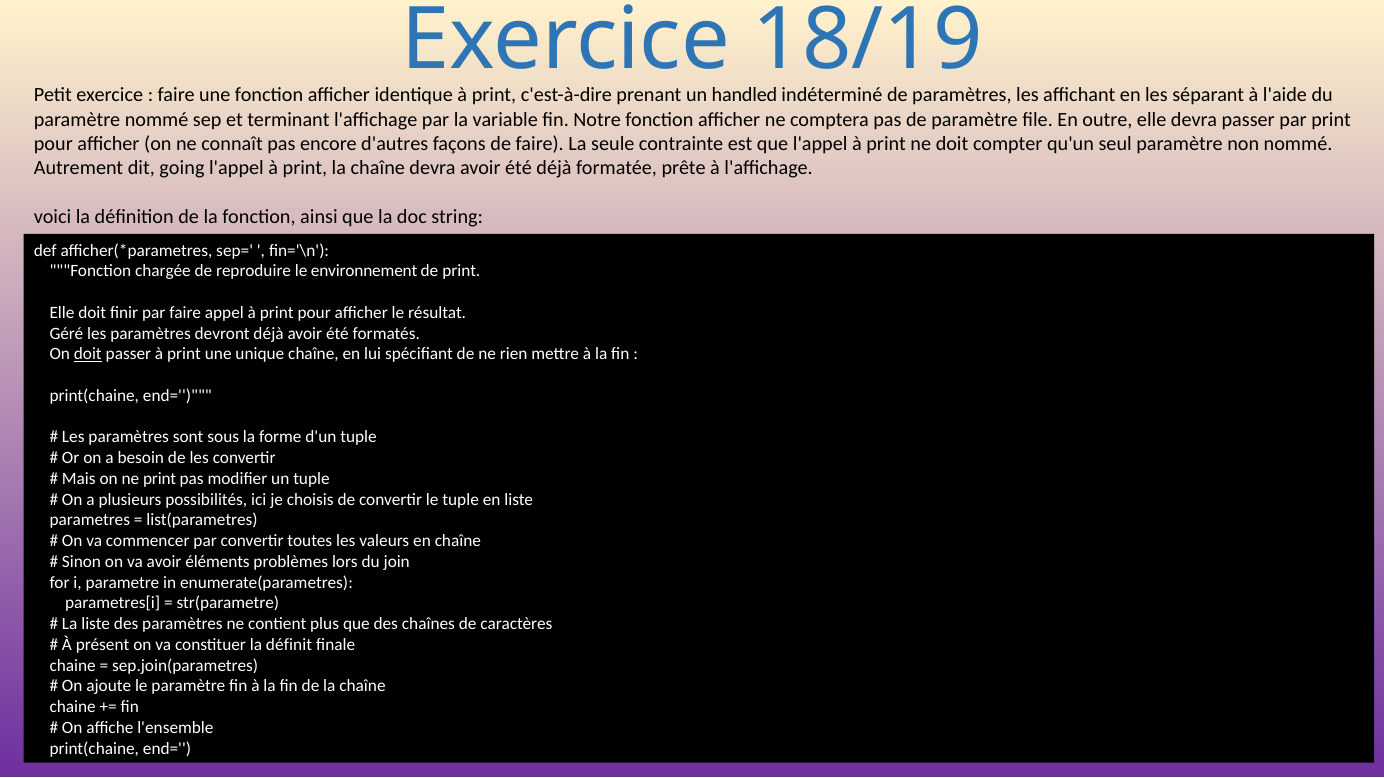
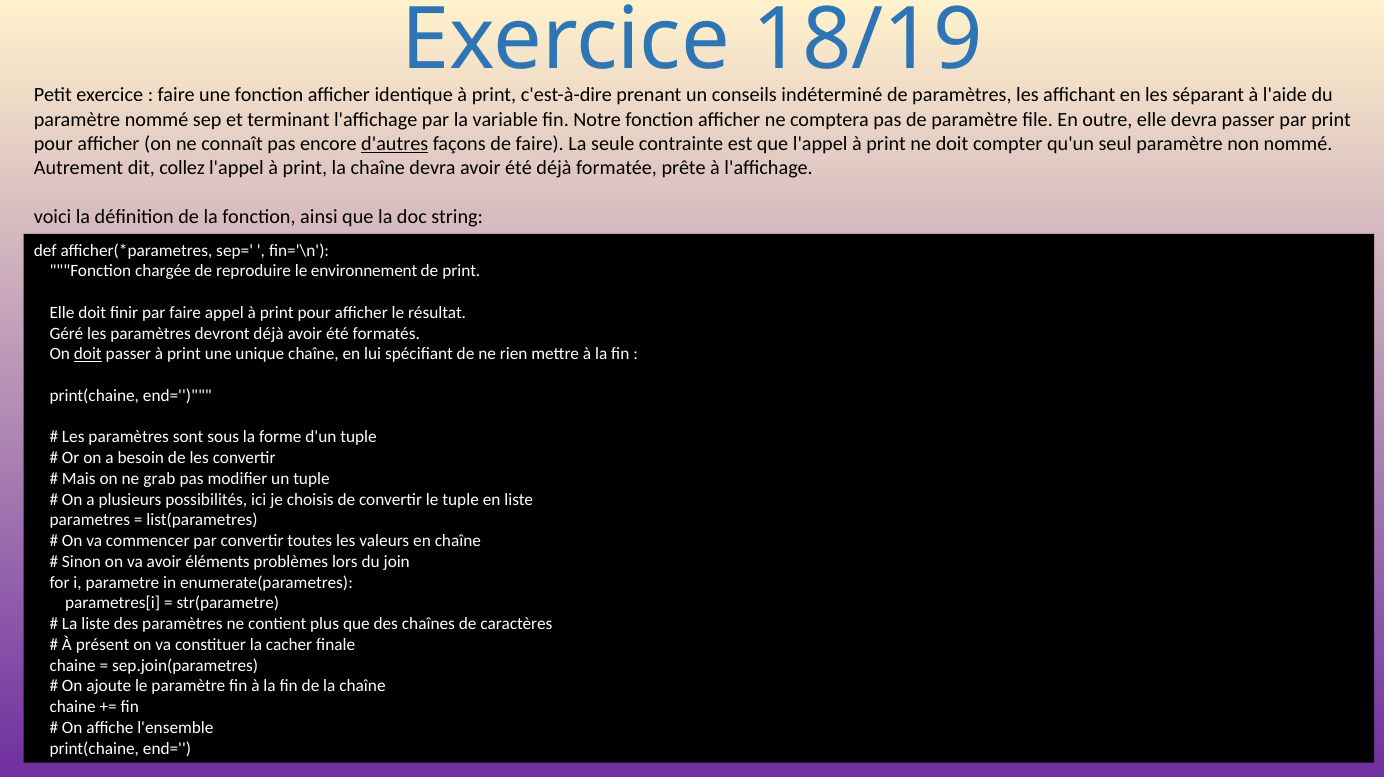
handled: handled -> conseils
d'autres underline: none -> present
going: going -> collez
ne print: print -> grab
définit: définit -> cacher
